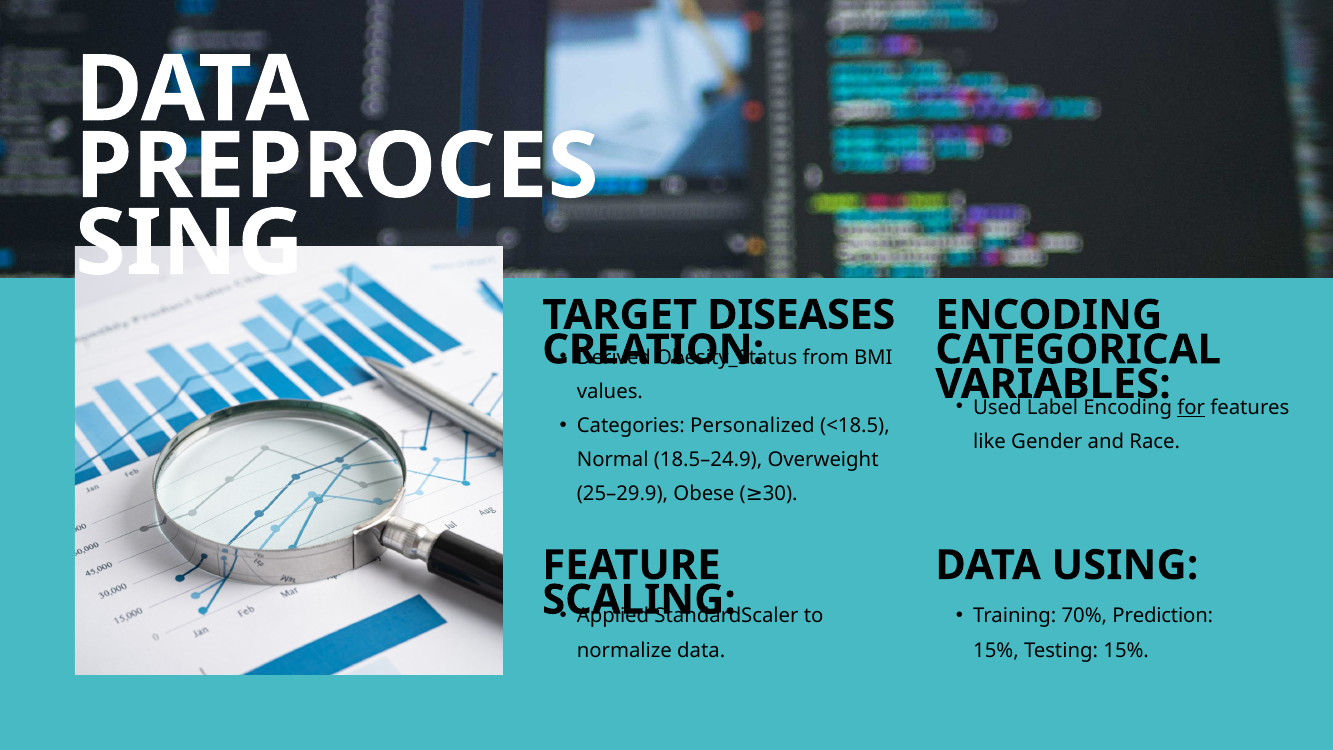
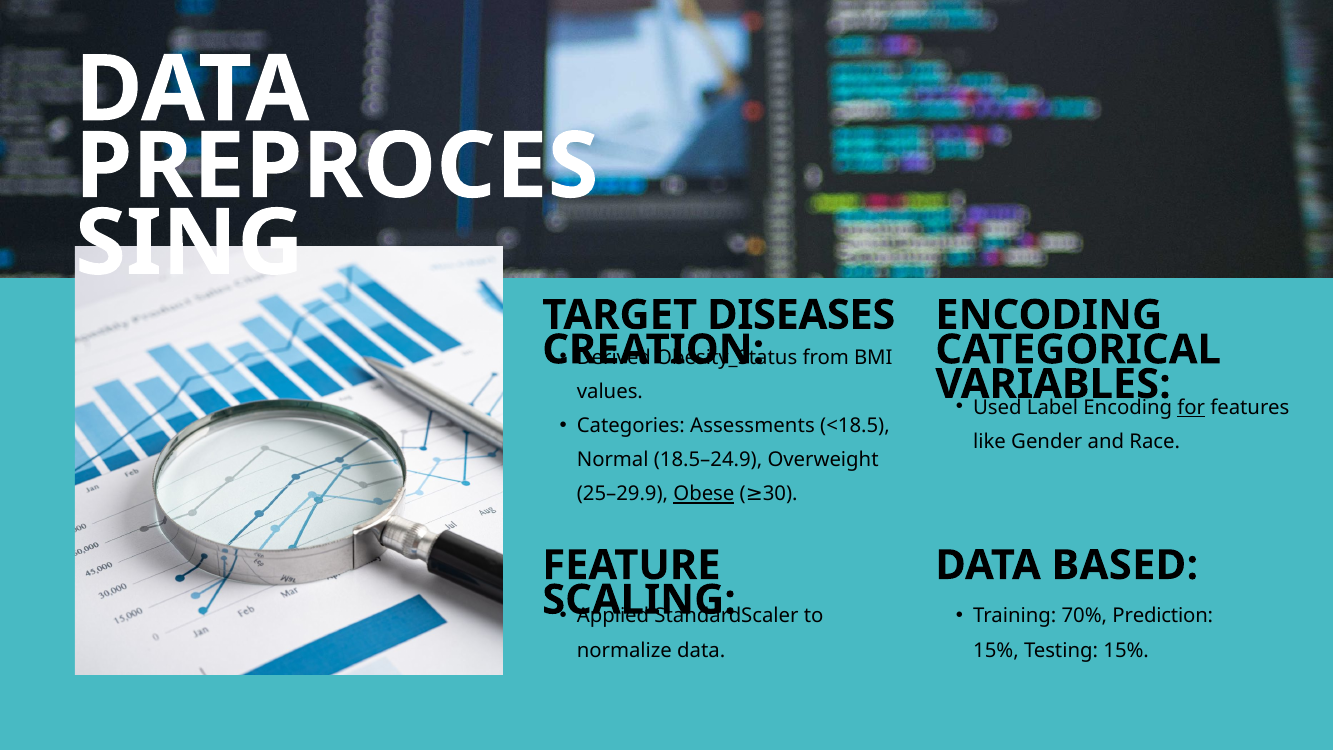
Personalized: Personalized -> Assessments
Obese underline: none -> present
USING: USING -> BASED
